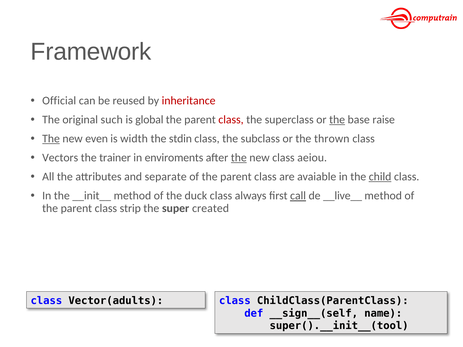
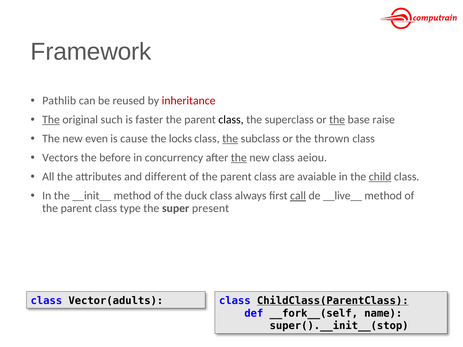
Official: Official -> Pathlib
The at (51, 120) underline: none -> present
global: global -> faster
class at (231, 120) colour: red -> black
The at (51, 139) underline: present -> none
width: width -> cause
stdin: stdin -> locks
the at (230, 139) underline: none -> present
trainer: trainer -> before
enviroments: enviroments -> concurrency
separate: separate -> different
strip: strip -> type
created: created -> present
ChildClass(ParentClass underline: none -> present
__sign__(self: __sign__(self -> __fork__(self
super().__init__(tool: super().__init__(tool -> super().__init__(stop
